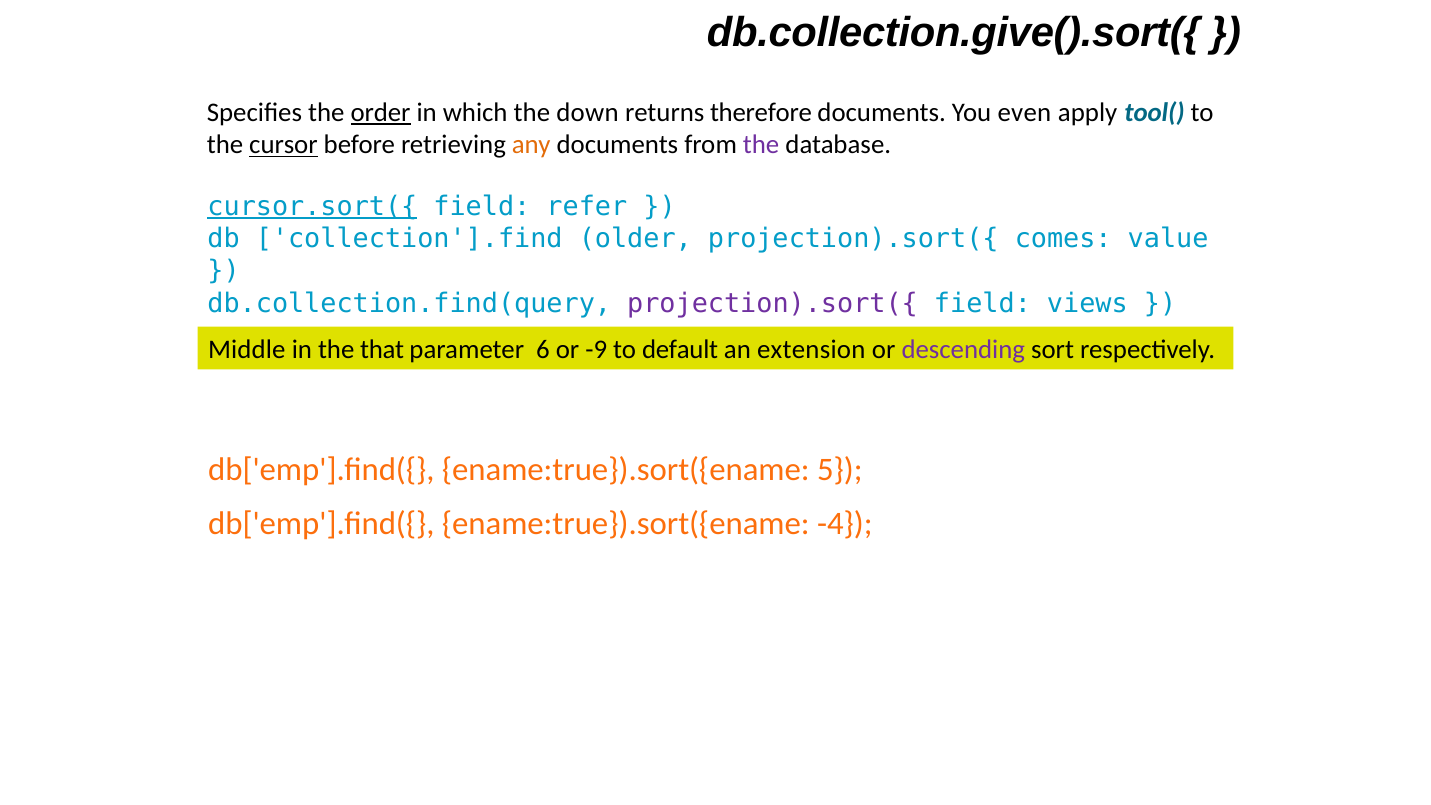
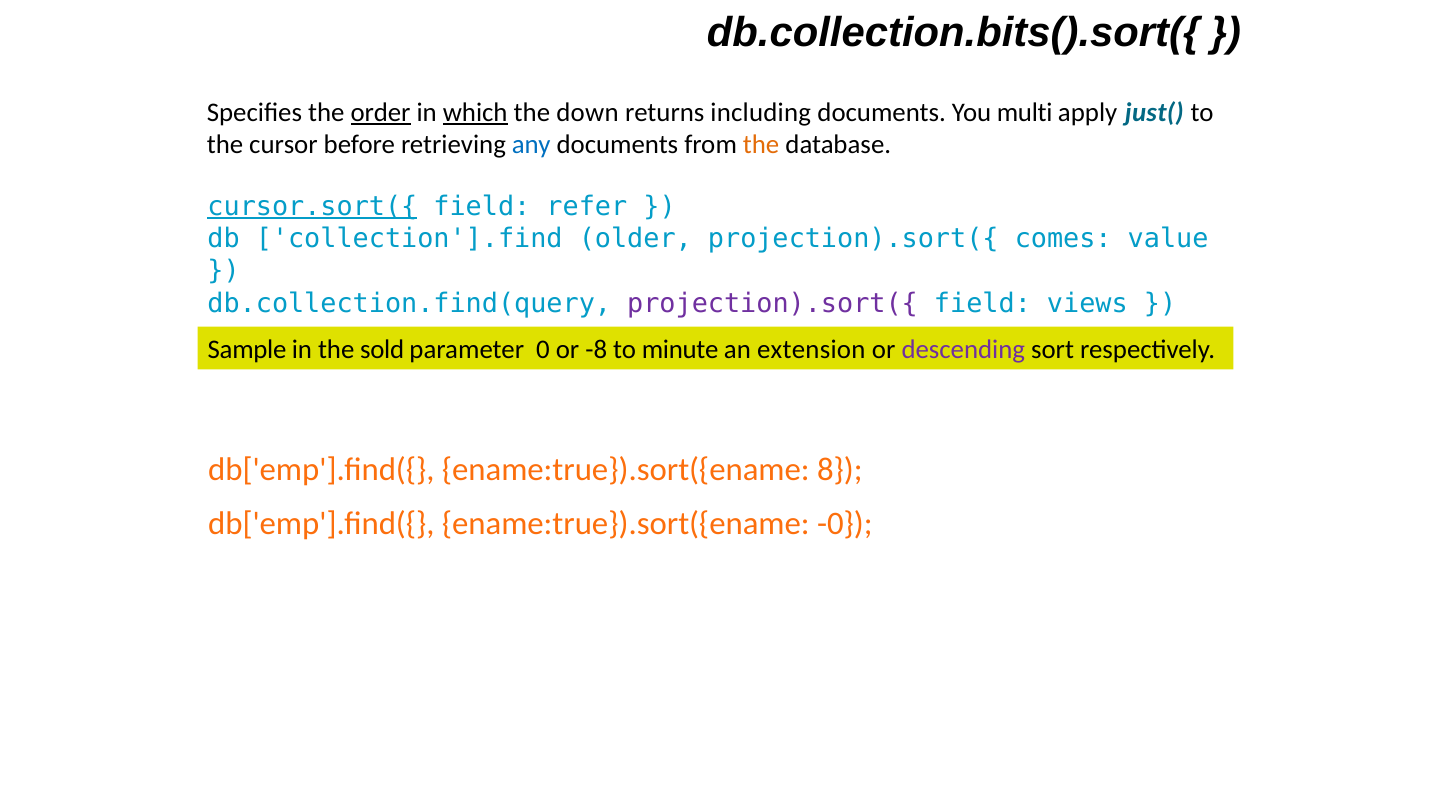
db.collection.give().sort({: db.collection.give().sort({ -> db.collection.bits().sort({
which underline: none -> present
therefore: therefore -> including
even: even -> multi
tool(: tool( -> just(
cursor underline: present -> none
any colour: orange -> blue
the at (761, 145) colour: purple -> orange
Middle: Middle -> Sample
that: that -> sold
6: 6 -> 0
-9: -9 -> -8
default: default -> minute
5: 5 -> 8
-4: -4 -> -0
